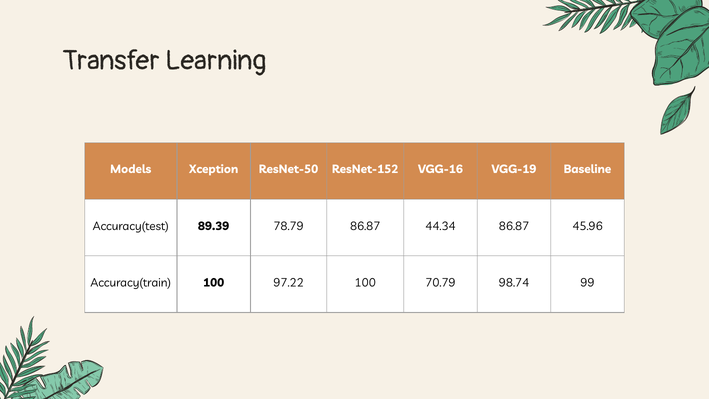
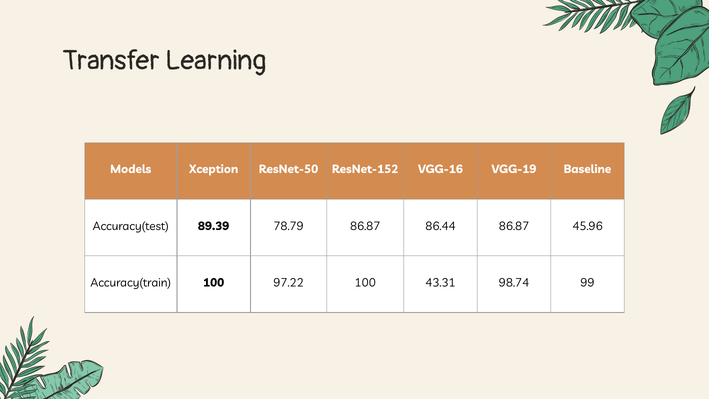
44.34: 44.34 -> 86.44
70.79: 70.79 -> 43.31
